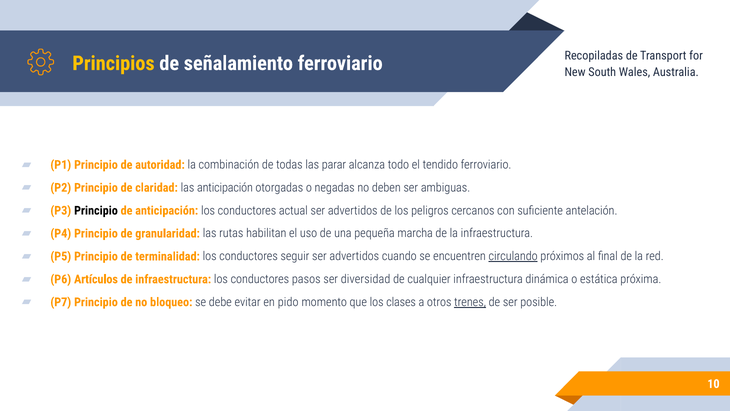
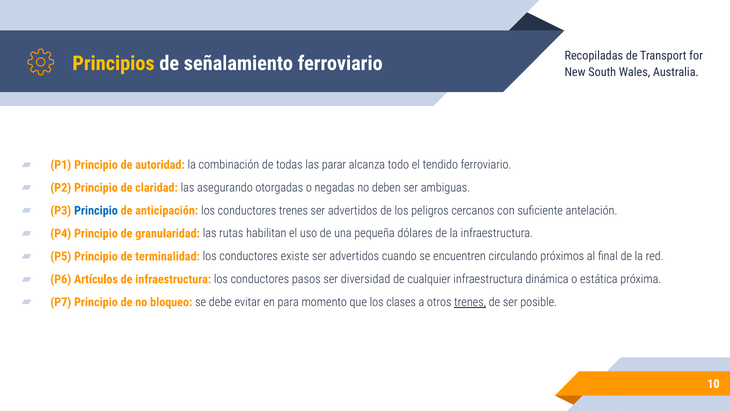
las anticipación: anticipación -> asegurando
Principio at (96, 210) colour: black -> blue
conductores actual: actual -> trenes
marcha: marcha -> dólares
seguir: seguir -> existe
circulando underline: present -> none
pido: pido -> para
